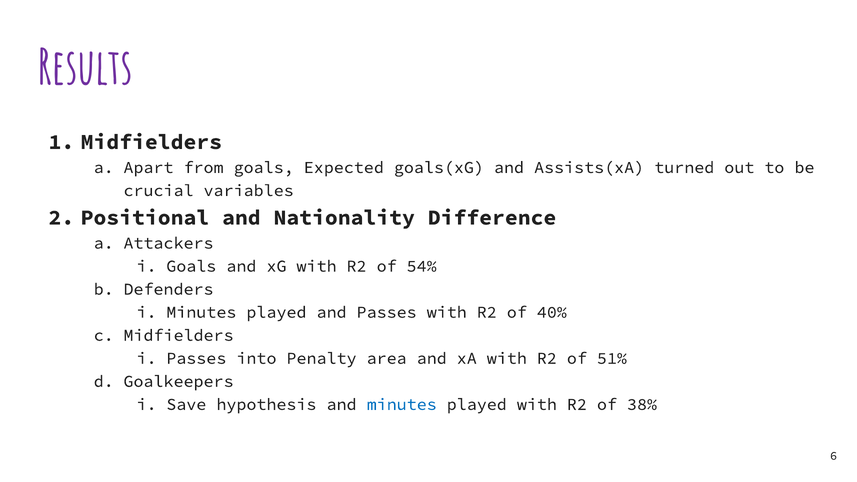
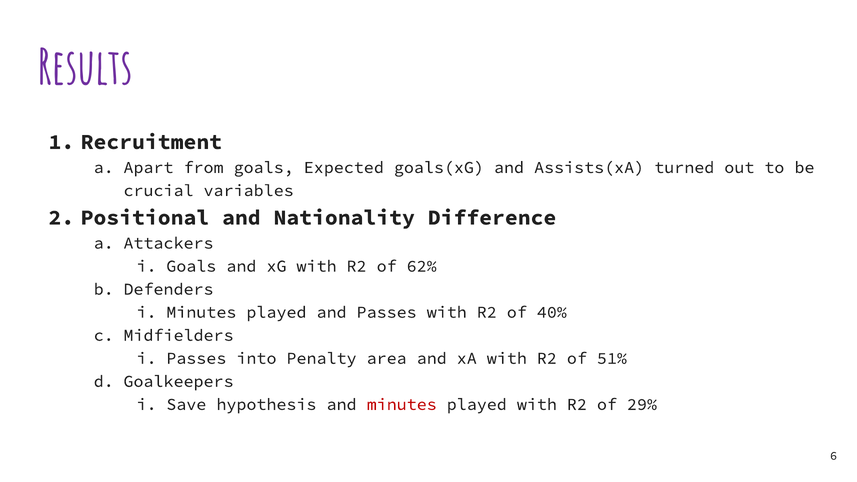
Midfielders at (151, 142): Midfielders -> Recruitment
54%: 54% -> 62%
minutes at (402, 404) colour: blue -> red
38%: 38% -> 29%
